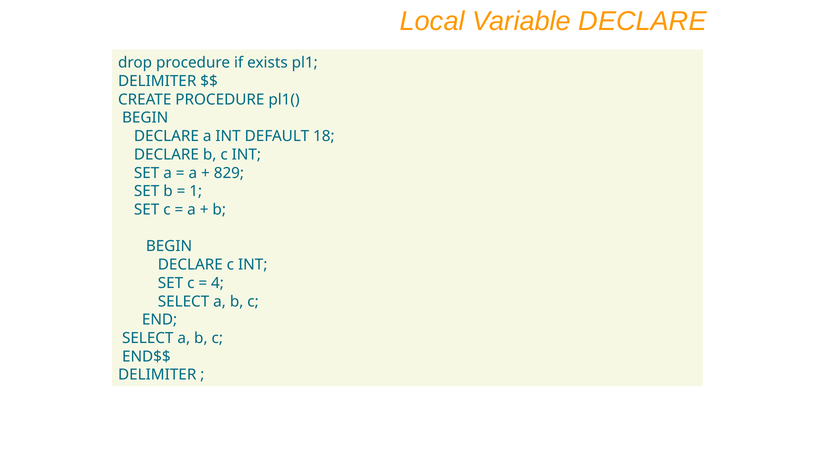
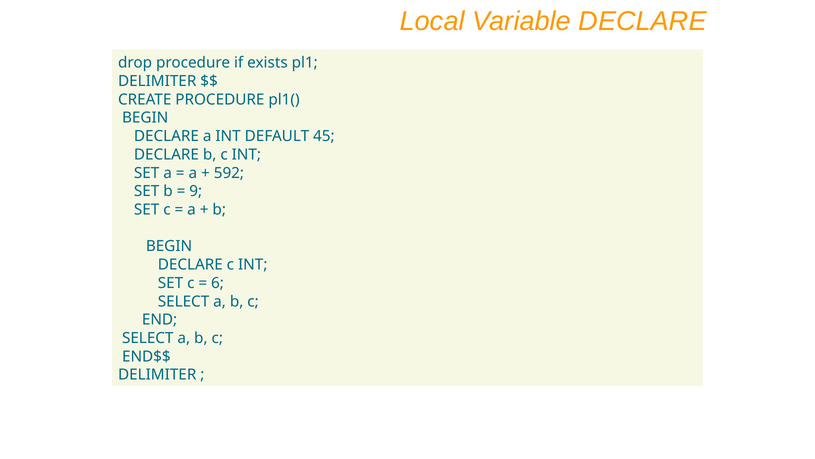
18: 18 -> 45
829: 829 -> 592
1: 1 -> 9
4: 4 -> 6
